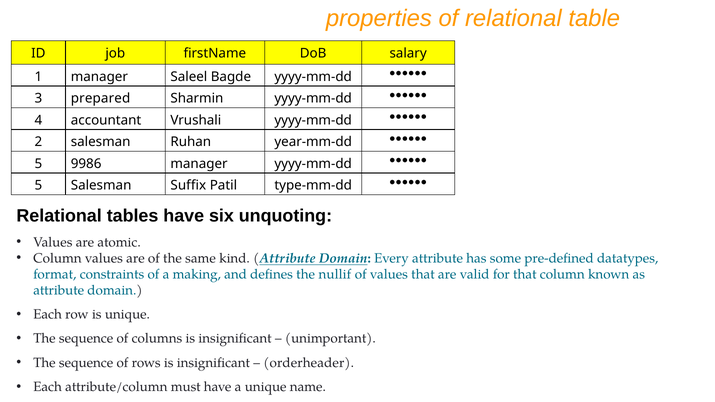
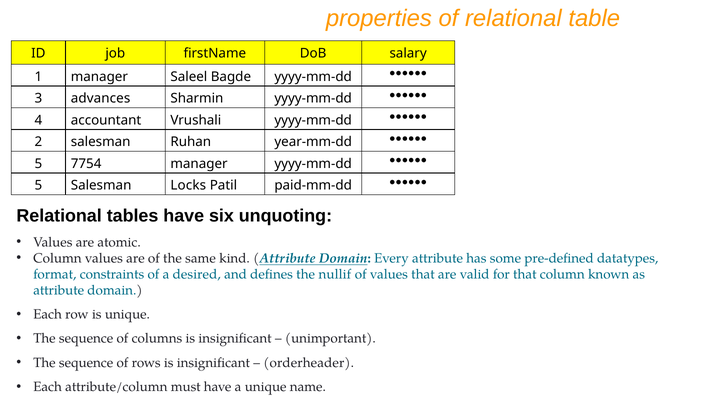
prepared: prepared -> advances
9986: 9986 -> 7754
Suffix: Suffix -> Locks
type-mm-dd: type-mm-dd -> paid-mm-dd
making: making -> desired
